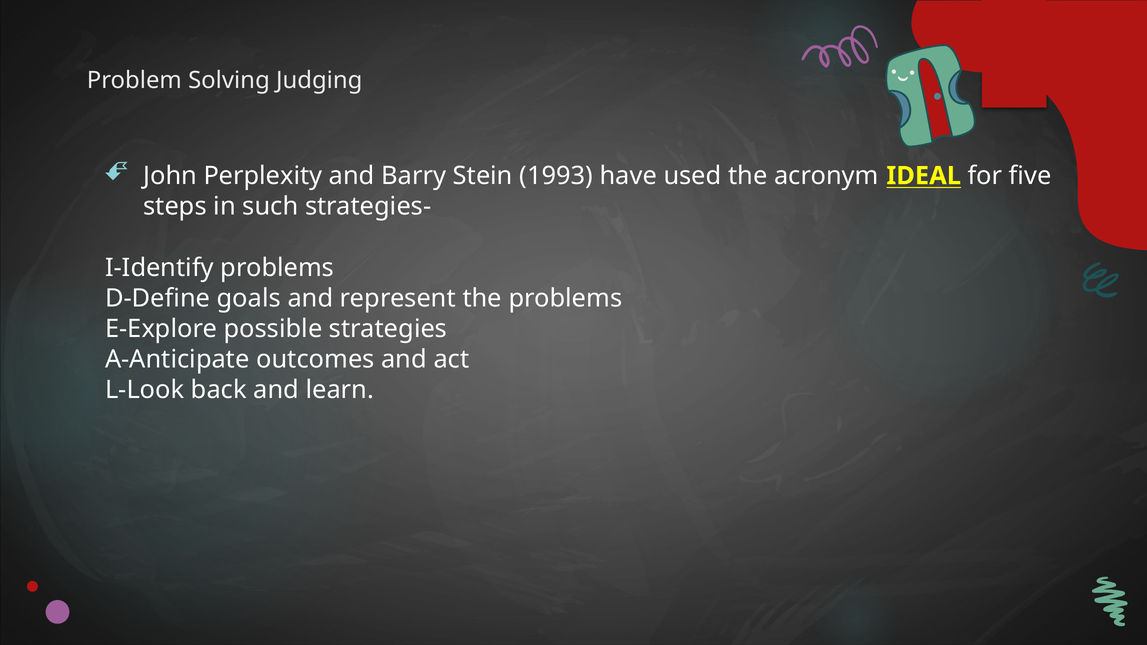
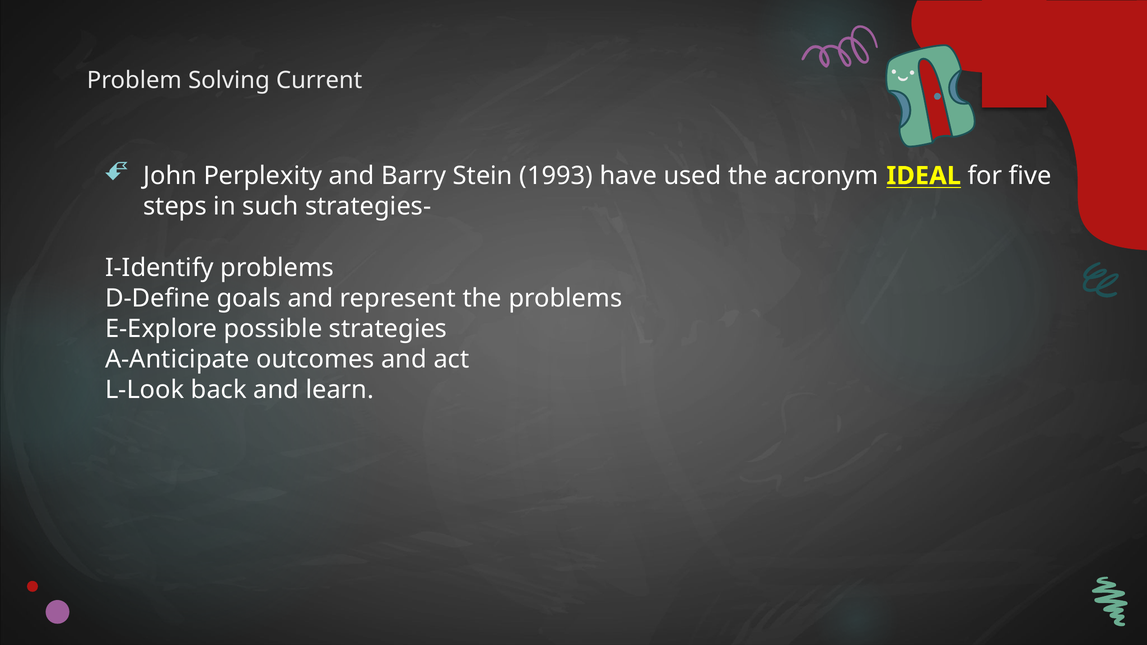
Judging: Judging -> Current
